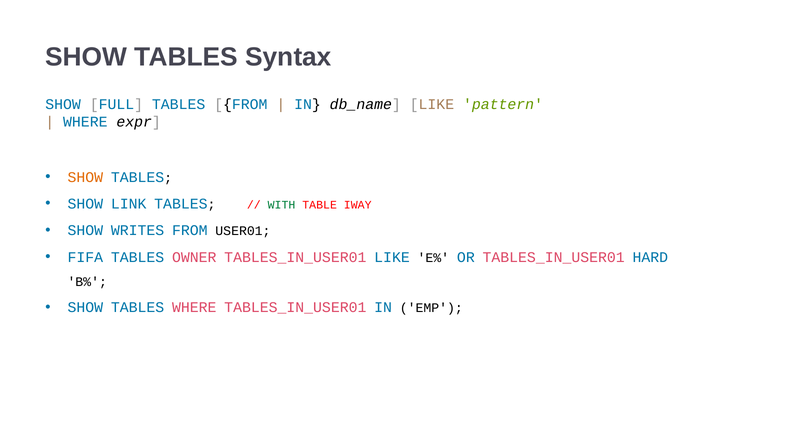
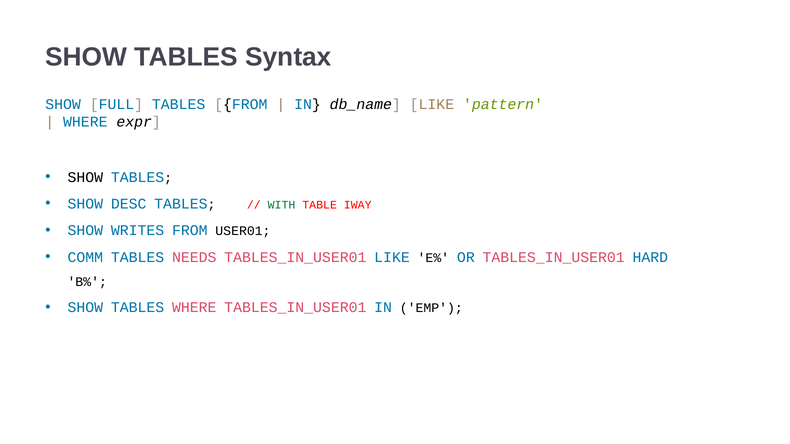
SHOW at (85, 177) colour: orange -> black
LINK: LINK -> DESC
FIFA: FIFA -> COMM
OWNER: OWNER -> NEEDS
